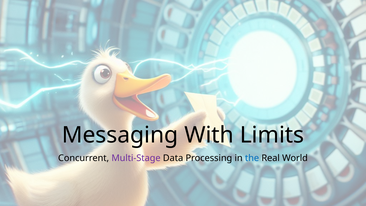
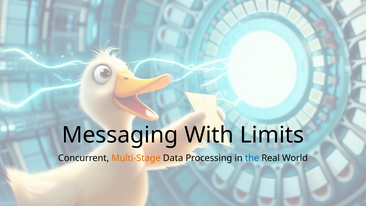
Multi-Stage colour: purple -> orange
